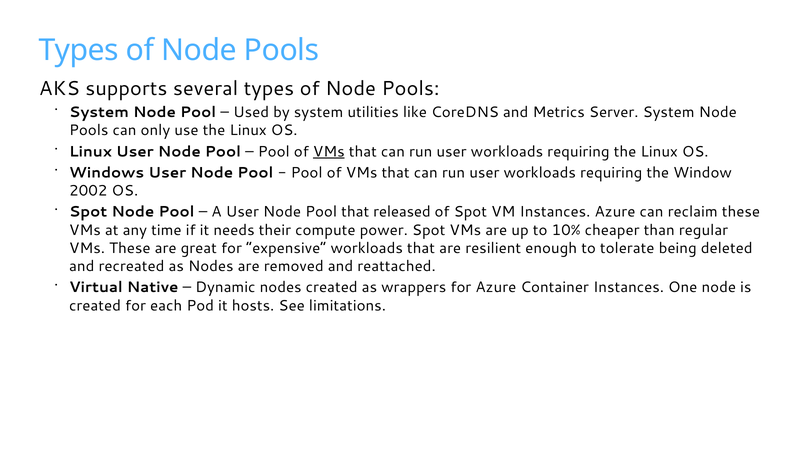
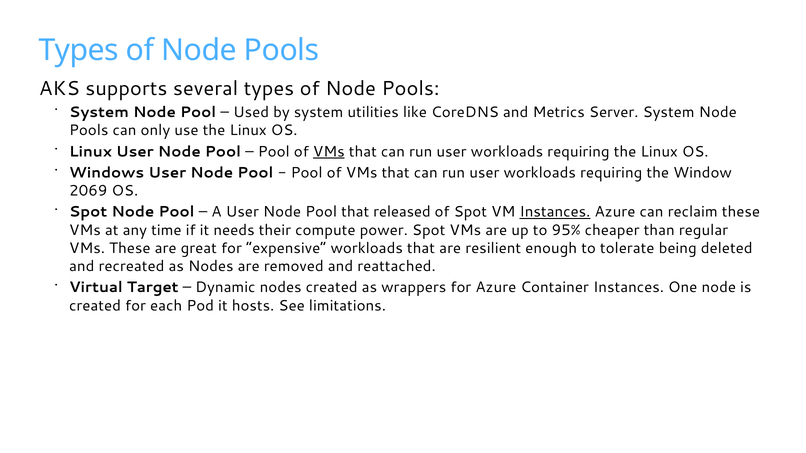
2002: 2002 -> 2069
Instances at (555, 212) underline: none -> present
10%: 10% -> 95%
Native: Native -> Target
